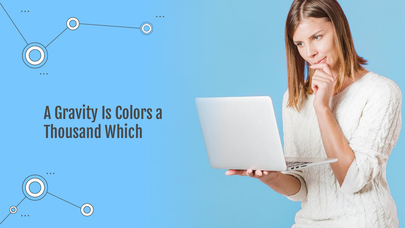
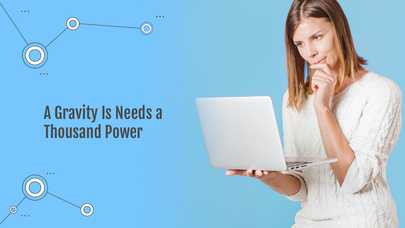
Colors: Colors -> Needs
Which: Which -> Power
